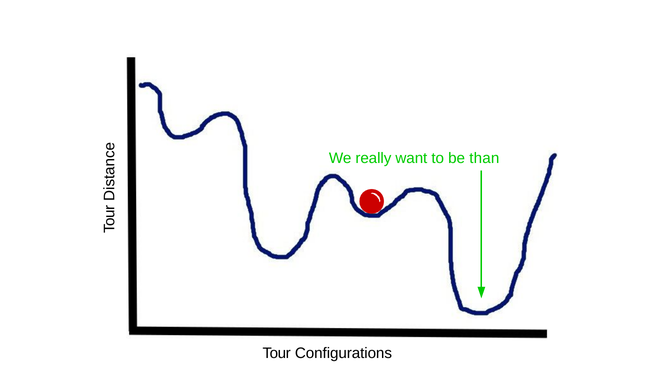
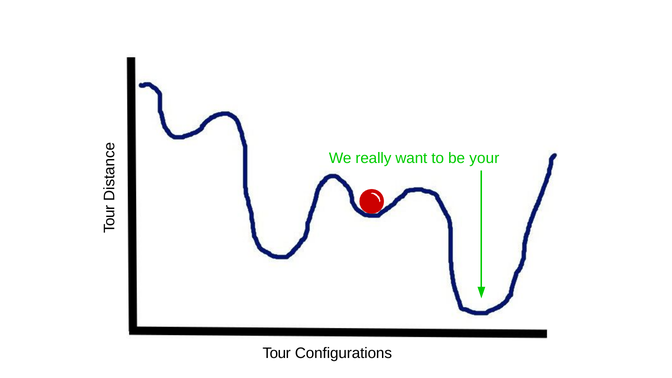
than: than -> your
